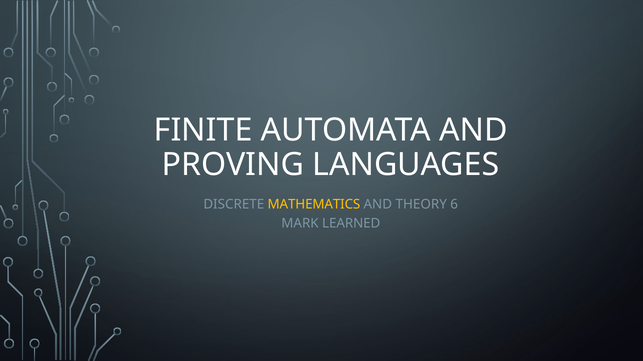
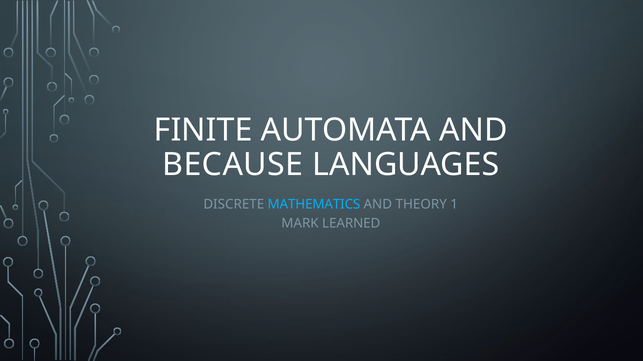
PROVING: PROVING -> BECAUSE
MATHEMATICS colour: yellow -> light blue
6: 6 -> 1
